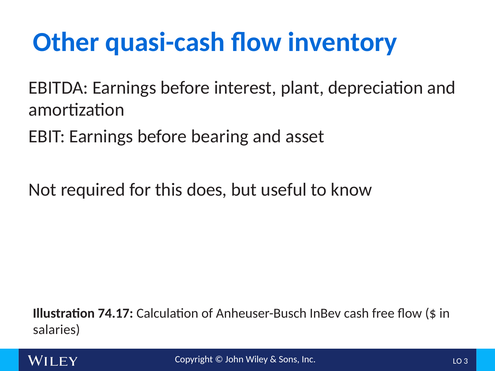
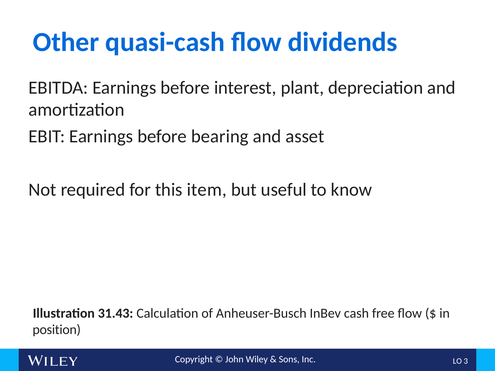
inventory: inventory -> dividends
does: does -> item
74.17: 74.17 -> 31.43
salaries: salaries -> position
